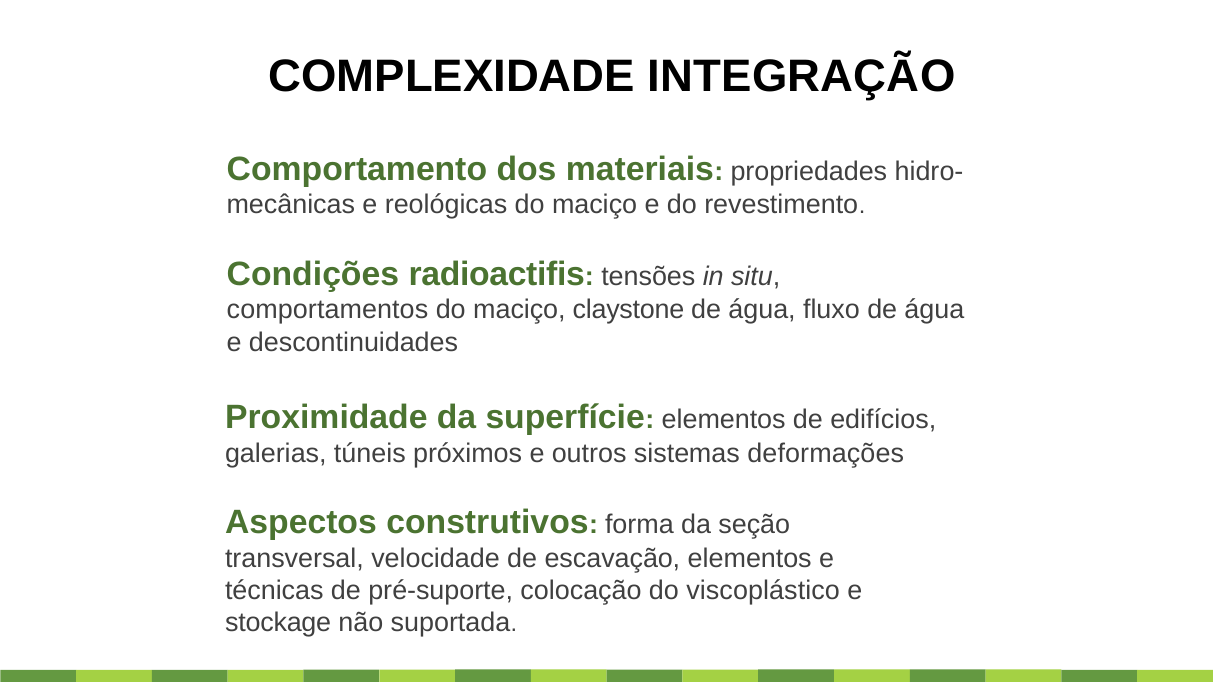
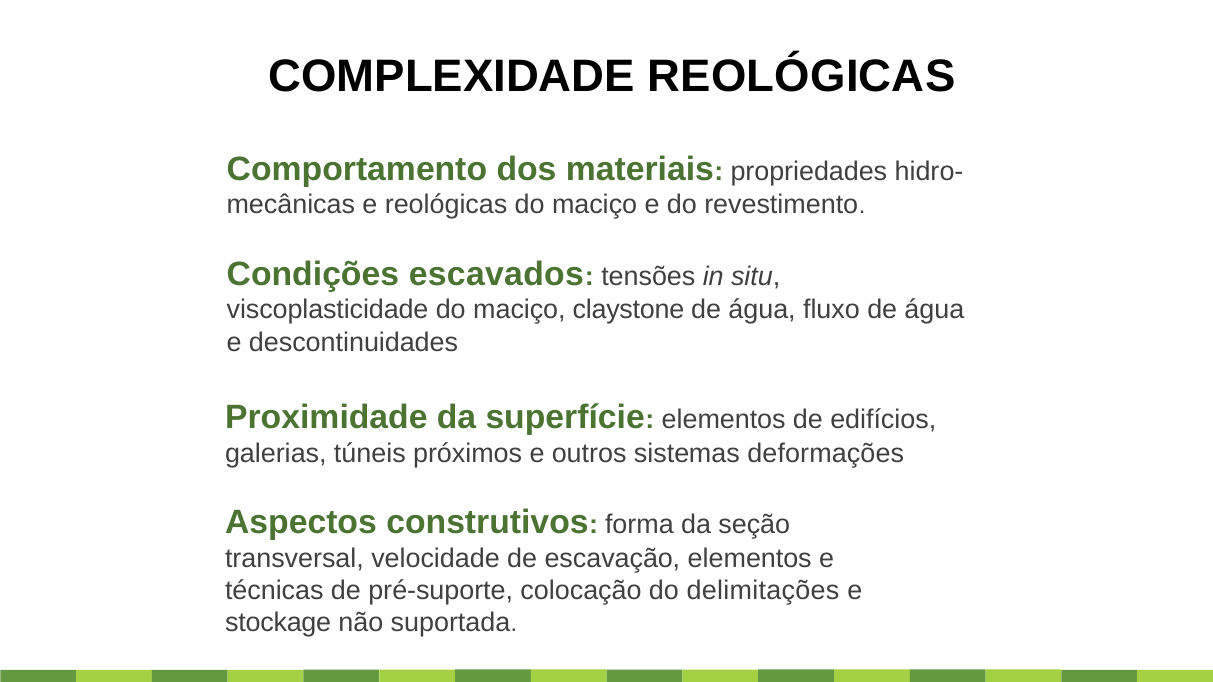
COMPLEXIDADE INTEGRAÇÃO: INTEGRAÇÃO -> REOLÓGICAS
radioactifis: radioactifis -> escavados
comportamentos: comportamentos -> viscoplasticidade
viscoplástico: viscoplástico -> delimitações
